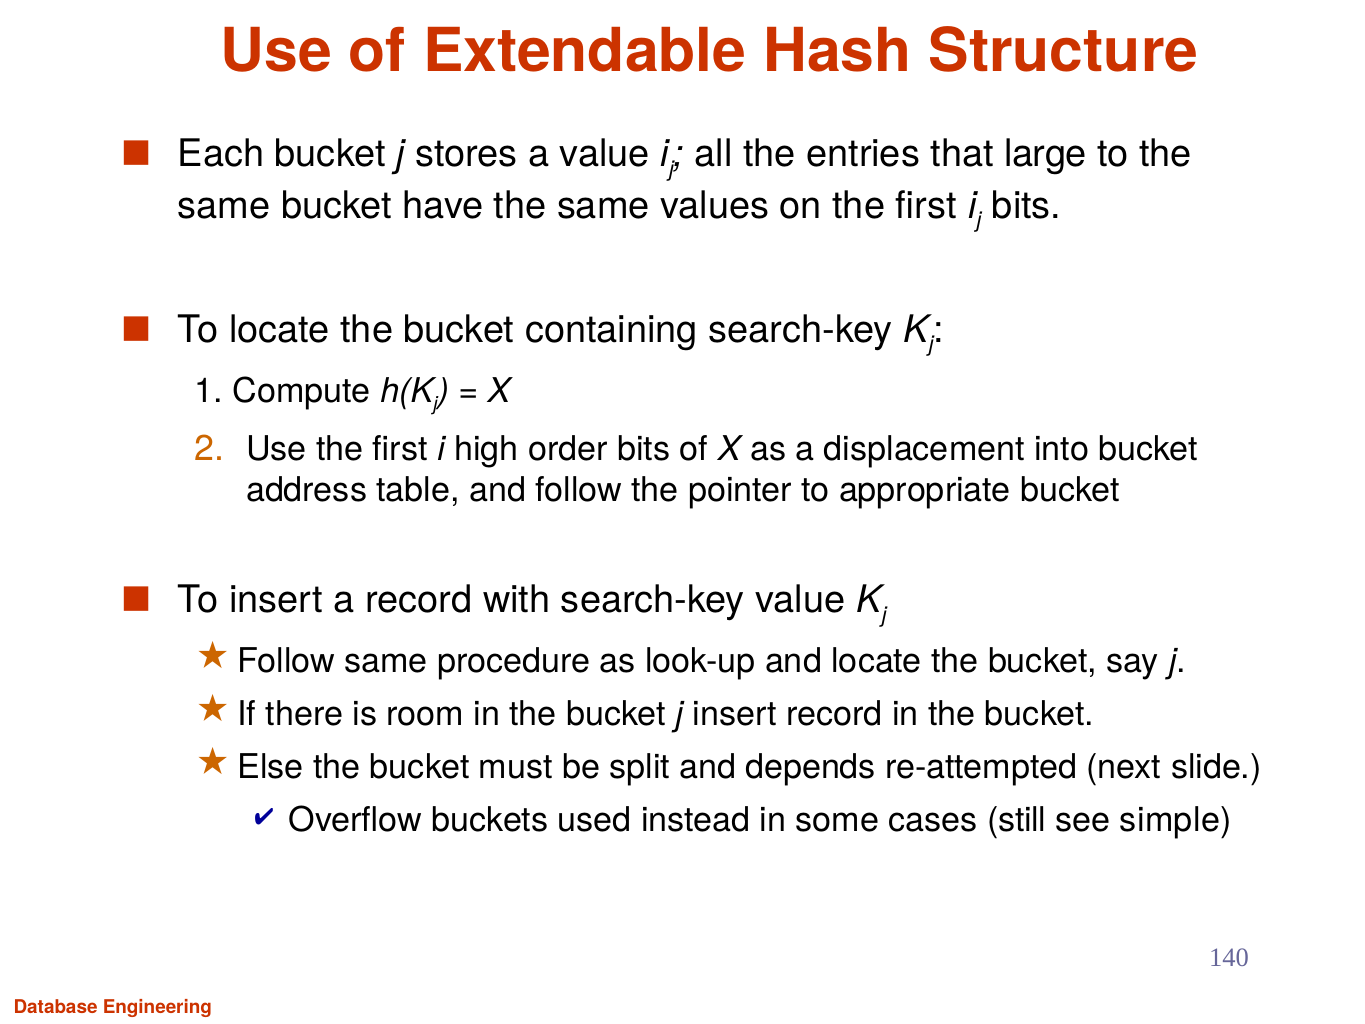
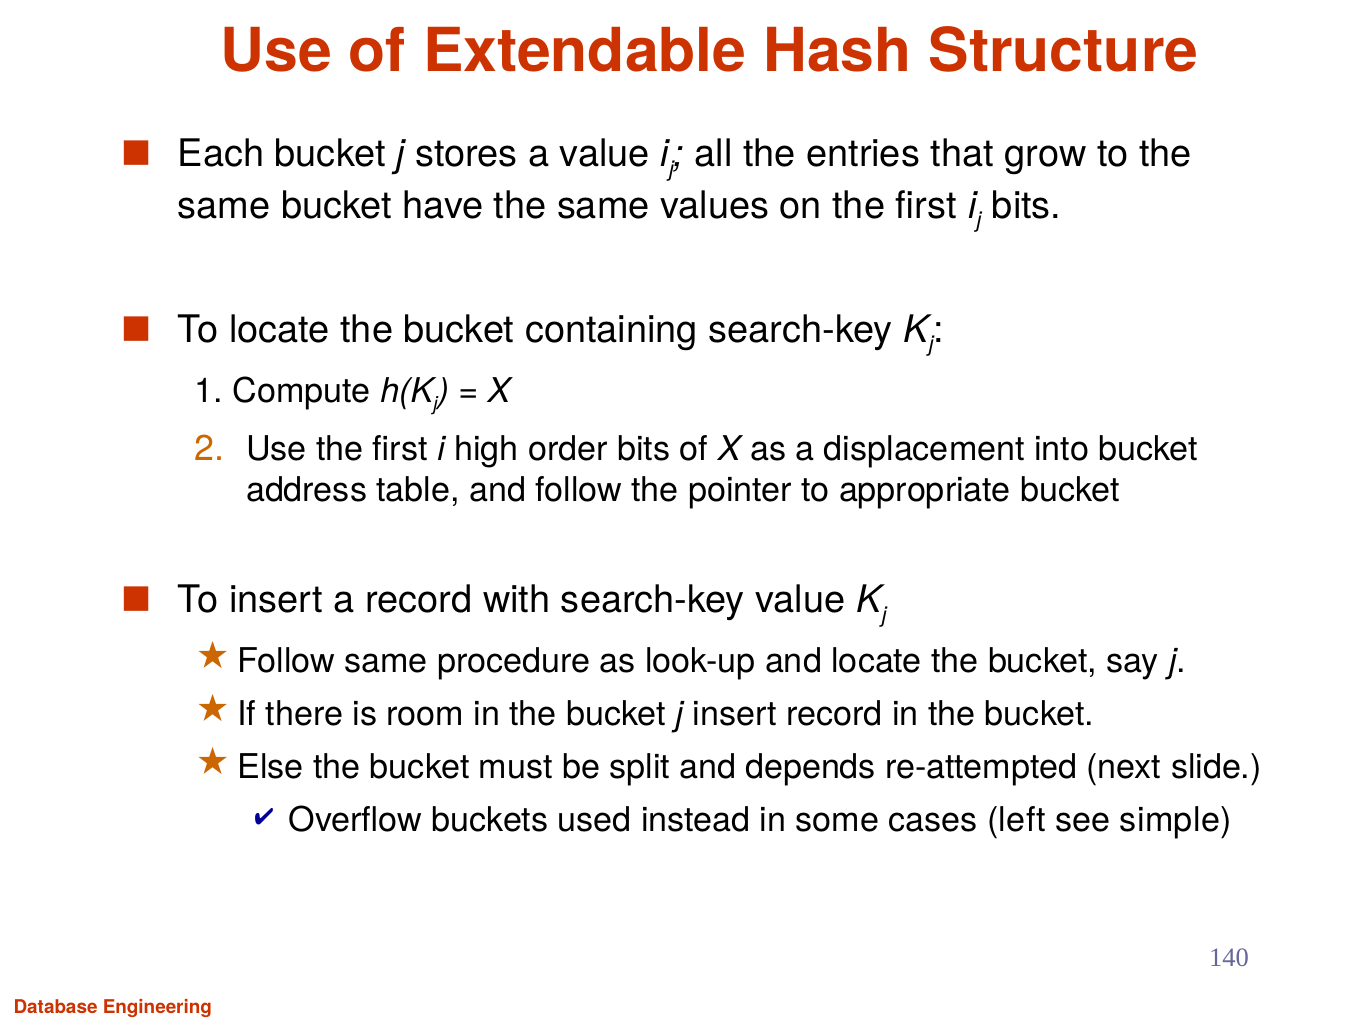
large: large -> grow
still: still -> left
